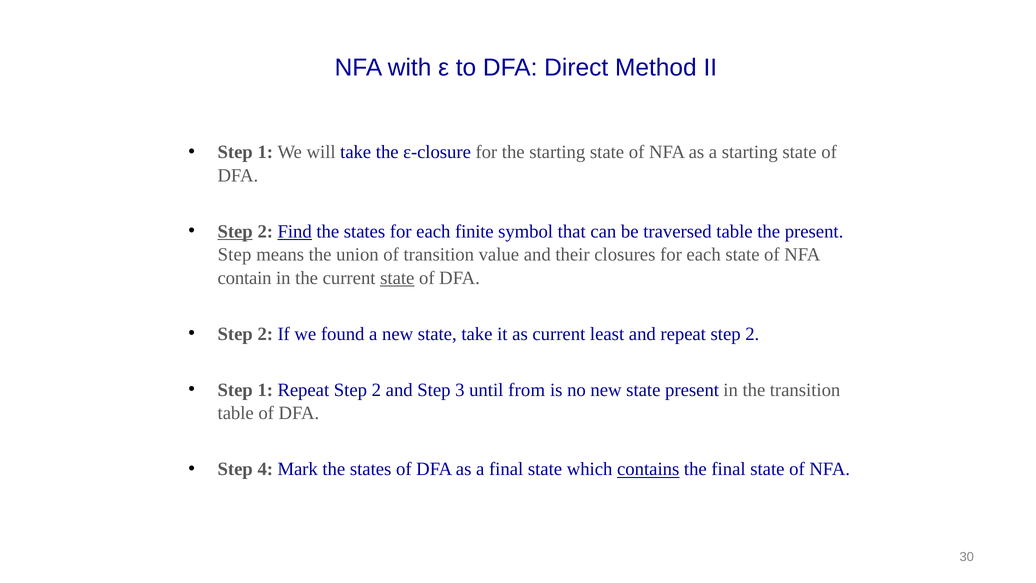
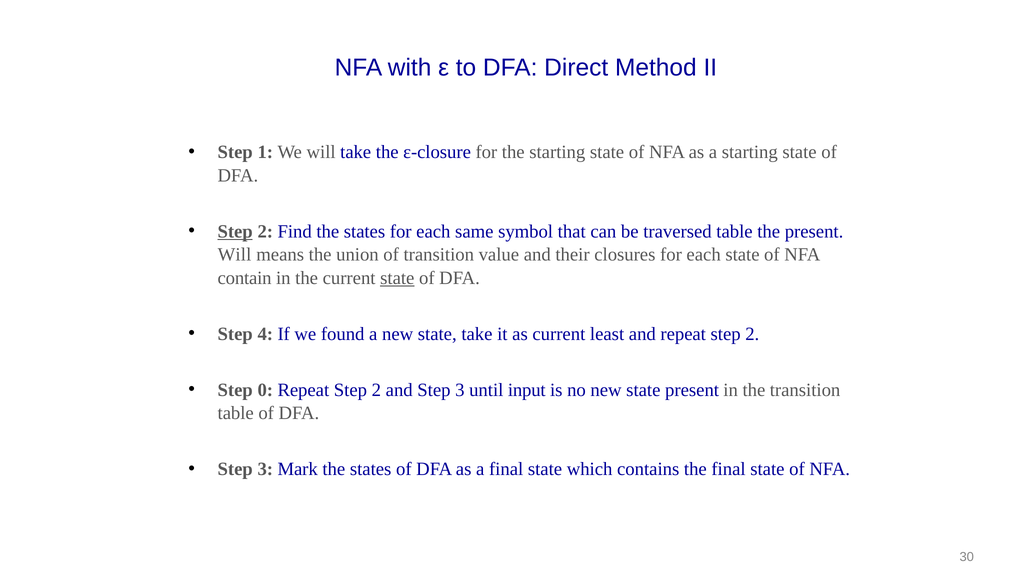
Find underline: present -> none
finite: finite -> same
Step at (235, 255): Step -> Will
2 at (265, 334): 2 -> 4
1 at (265, 390): 1 -> 0
from: from -> input
4 at (265, 469): 4 -> 3
contains underline: present -> none
